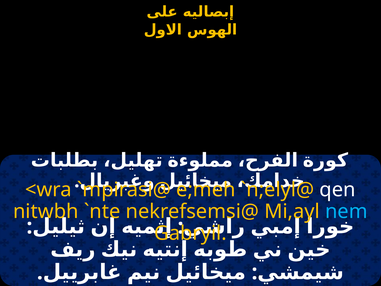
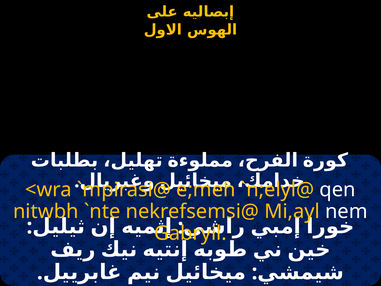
nem colour: light blue -> white
